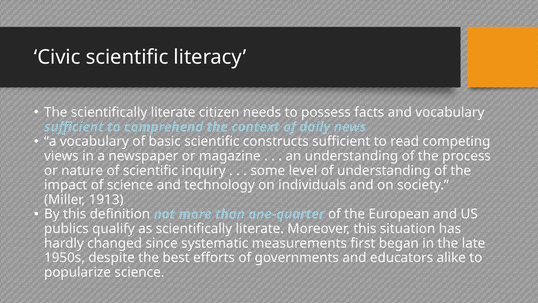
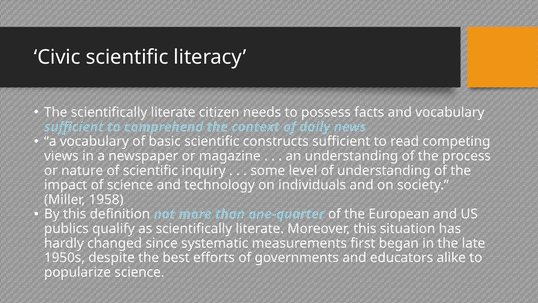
1913: 1913 -> 1958
